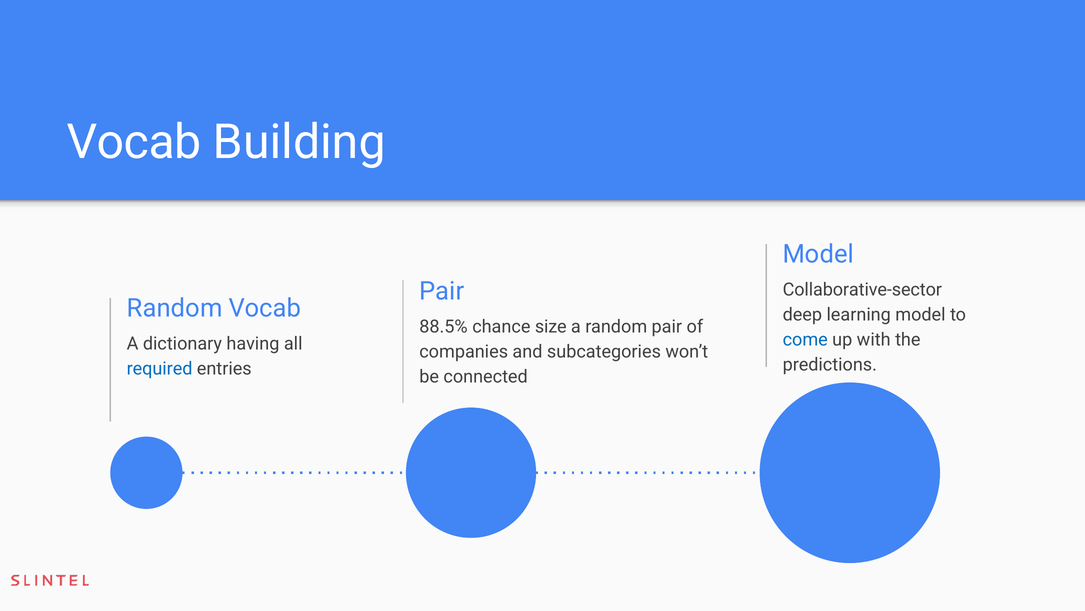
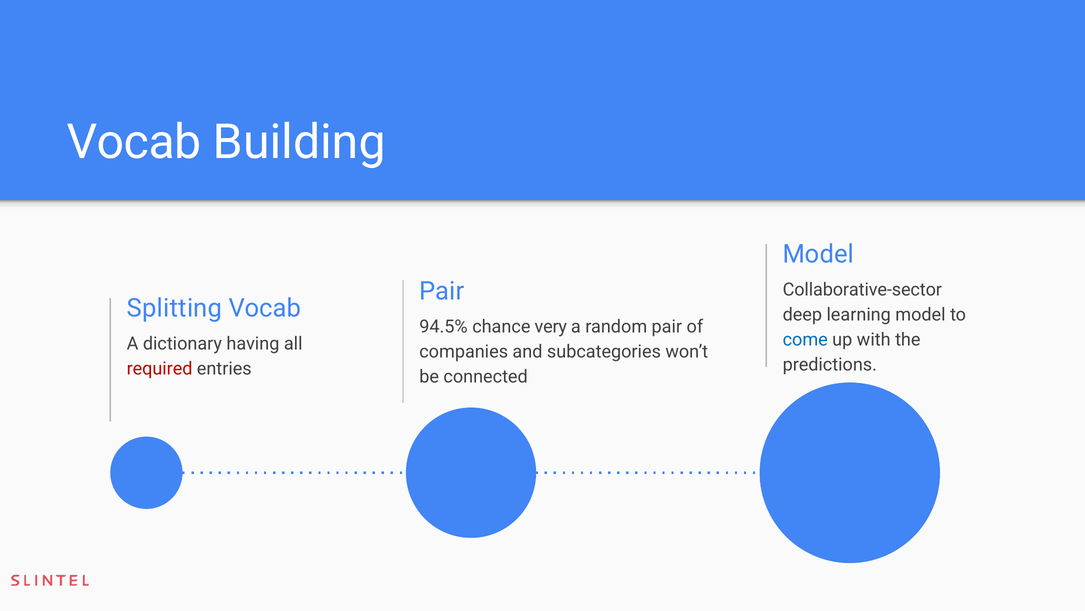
Random at (175, 308): Random -> Splitting
88.5%: 88.5% -> 94.5%
size: size -> very
required colour: blue -> red
